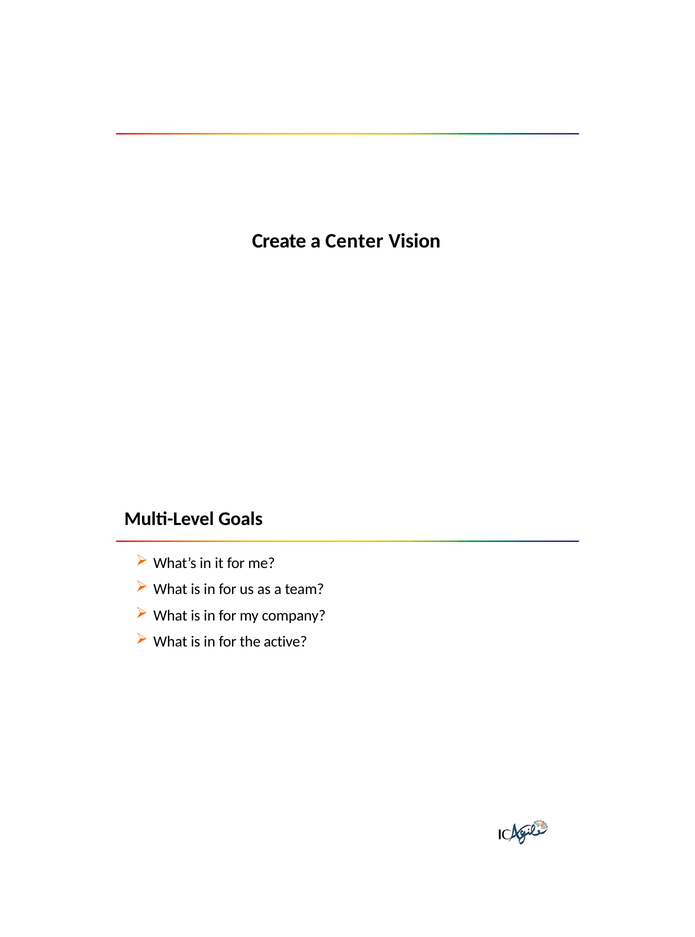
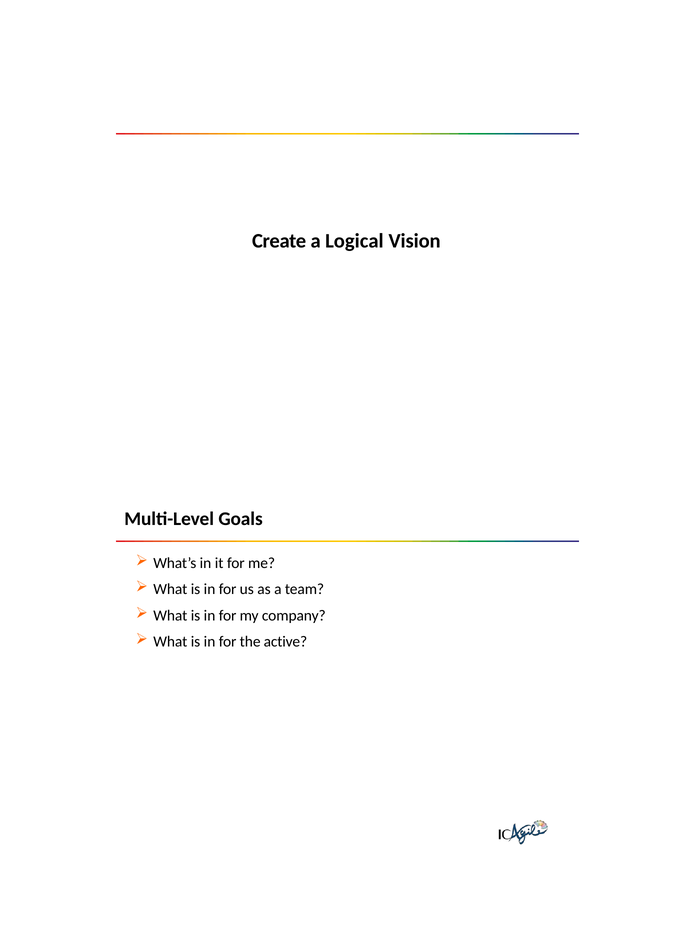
Center: Center -> Logical
